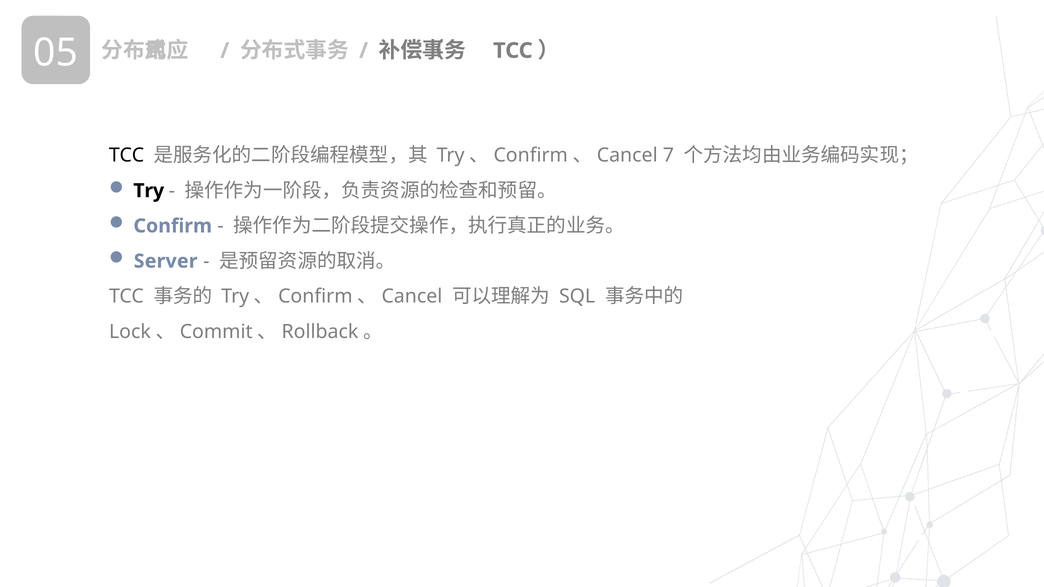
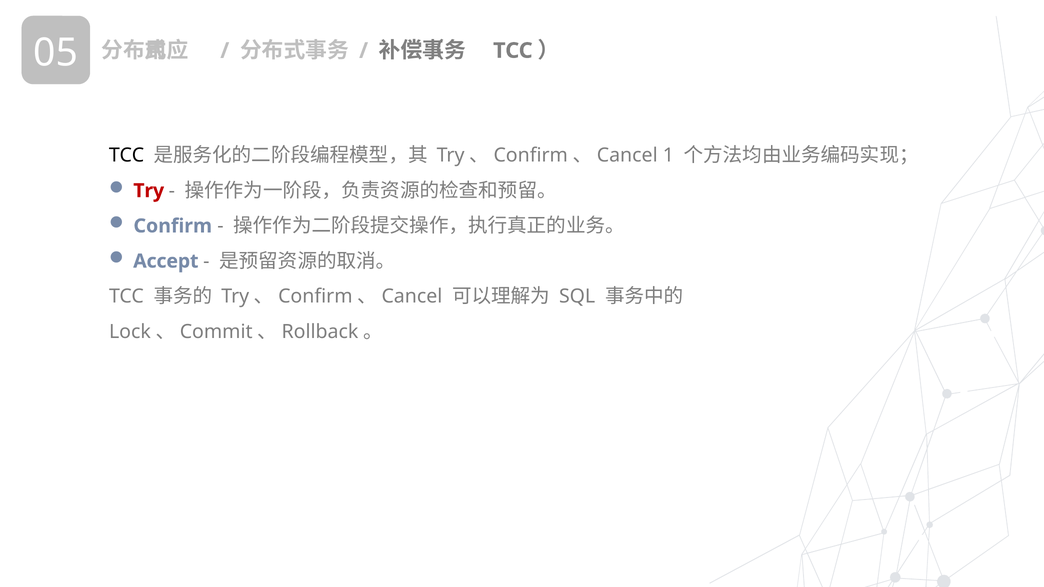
7: 7 -> 1
Try colour: black -> red
Server: Server -> Accept
